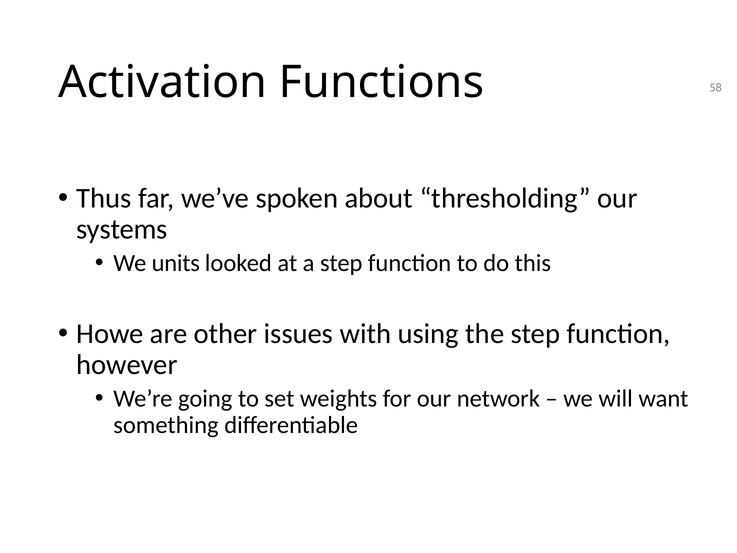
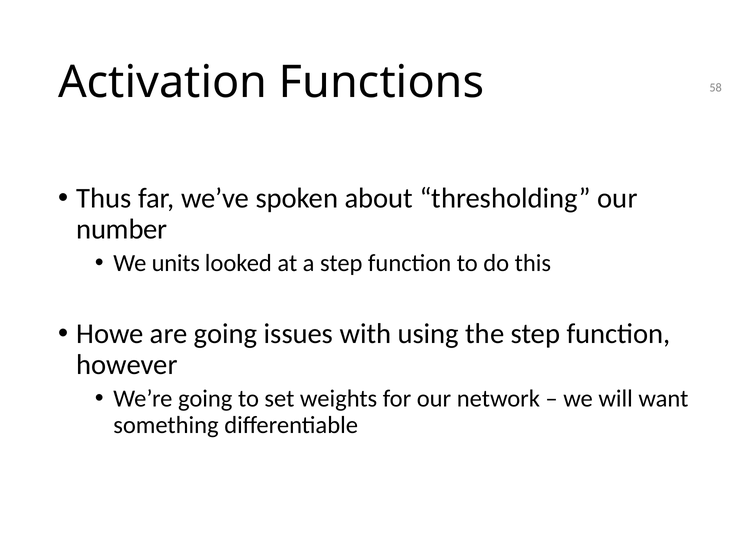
systems: systems -> number
are other: other -> going
